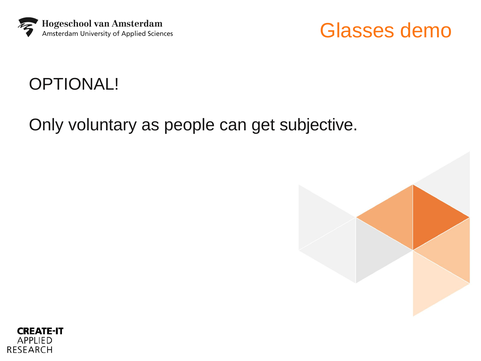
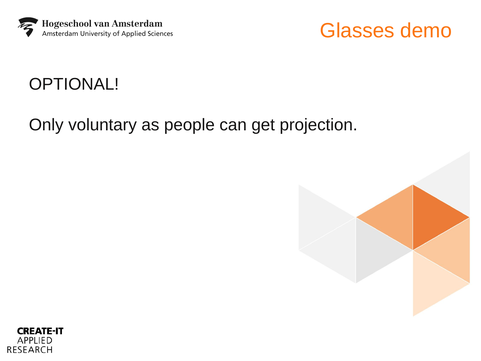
subjective: subjective -> projection
